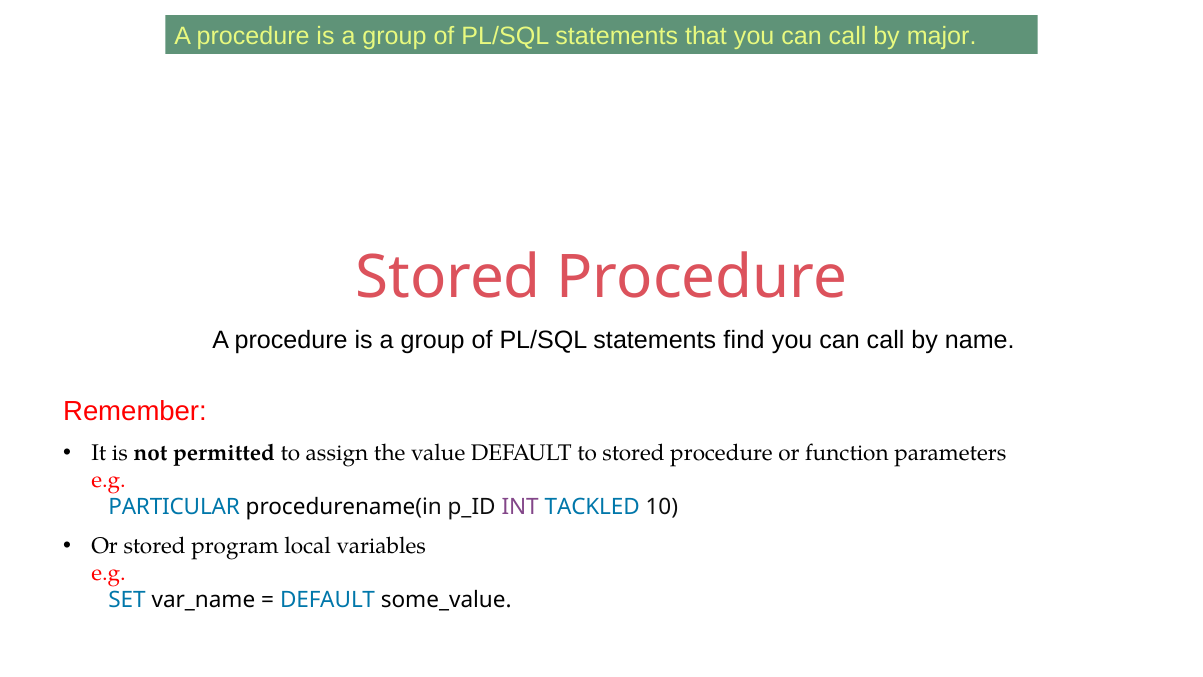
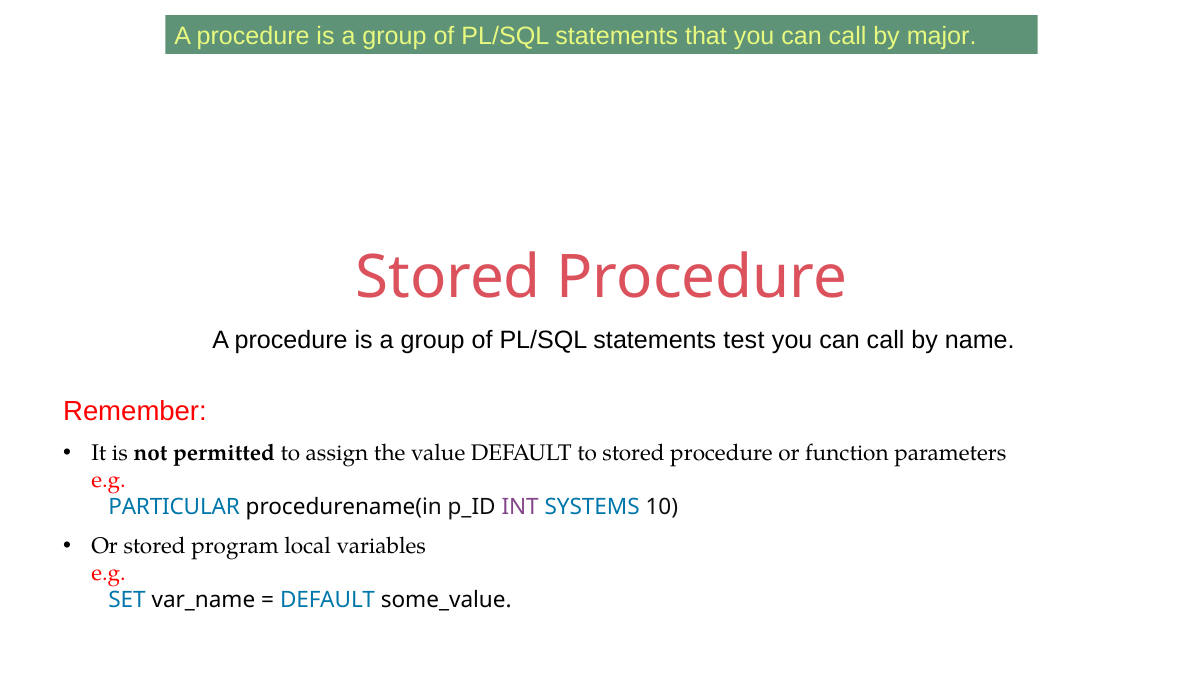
find: find -> test
TACKLED: TACKLED -> SYSTEMS
